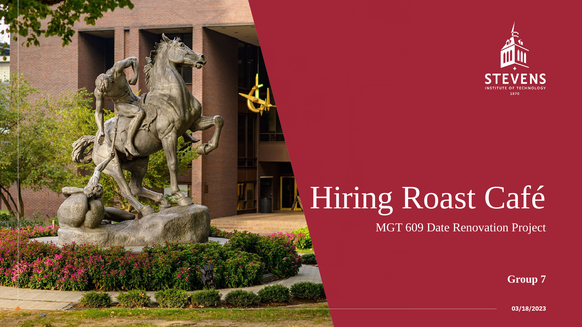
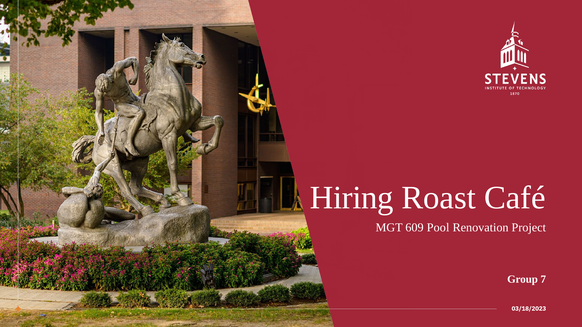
Date: Date -> Pool
